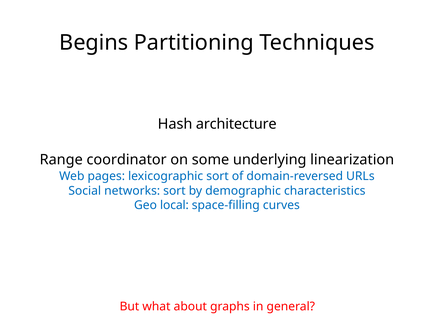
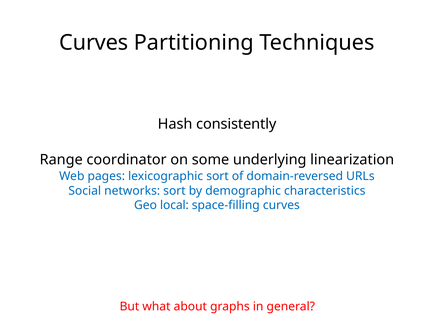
Begins at (94, 43): Begins -> Curves
architecture: architecture -> consistently
